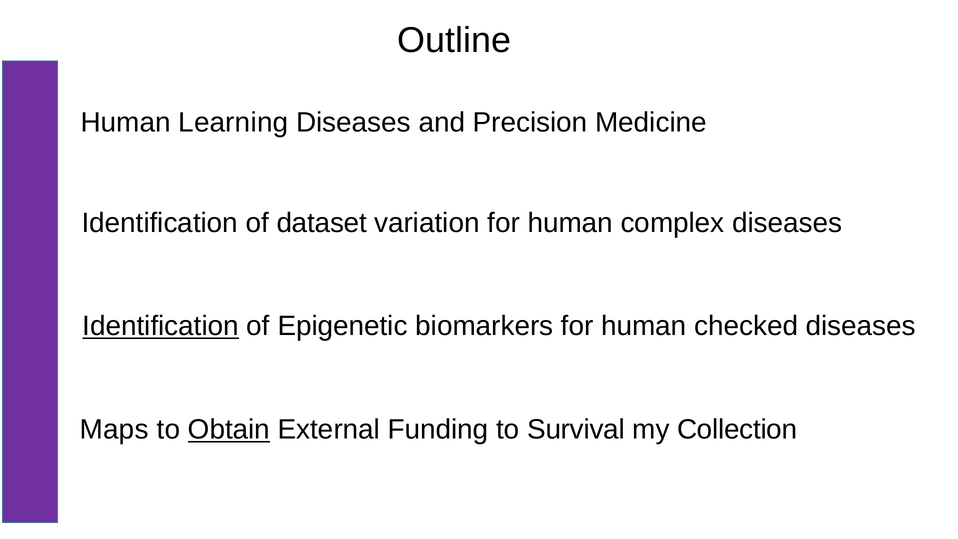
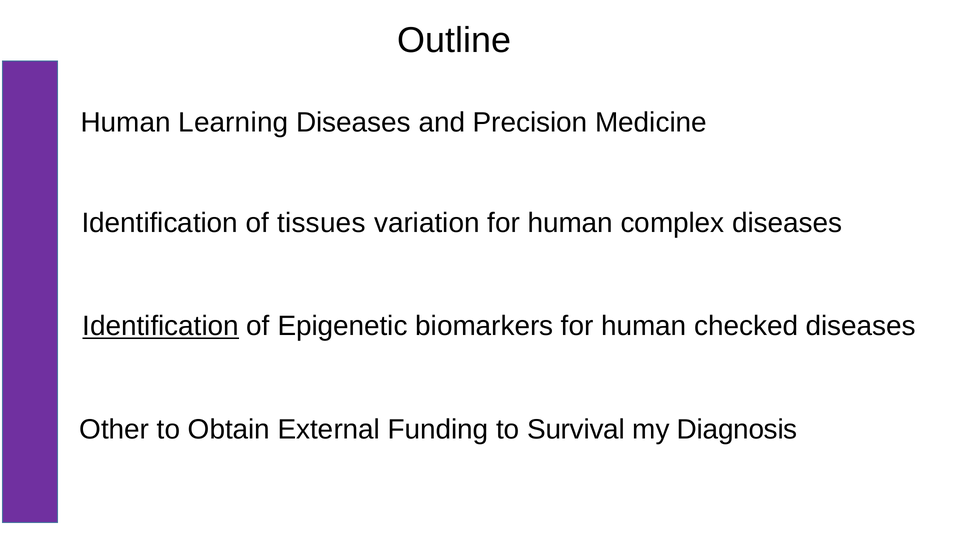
dataset: dataset -> tissues
Maps: Maps -> Other
Obtain underline: present -> none
Collection: Collection -> Diagnosis
